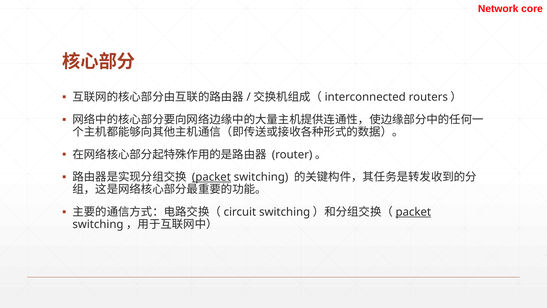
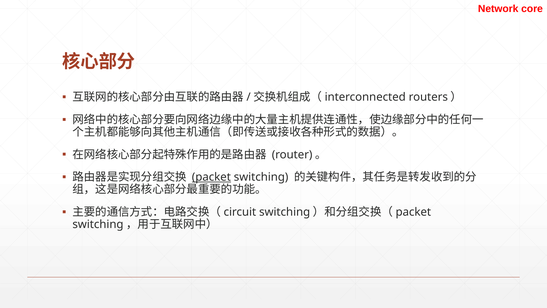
packet at (413, 212) underline: present -> none
